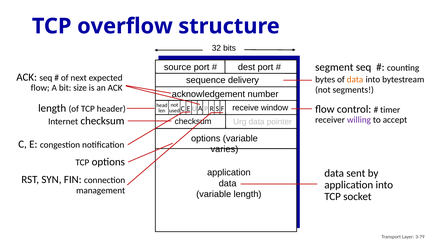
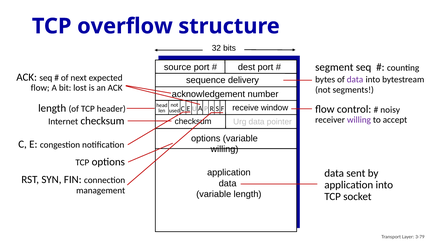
data at (355, 80) colour: orange -> purple
size: size -> lost
timer: timer -> noisy
varies at (224, 149): varies -> willing
